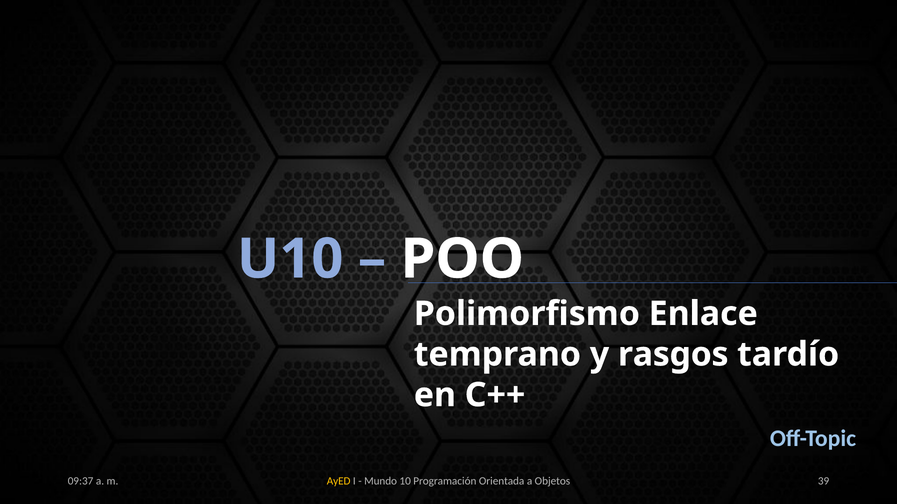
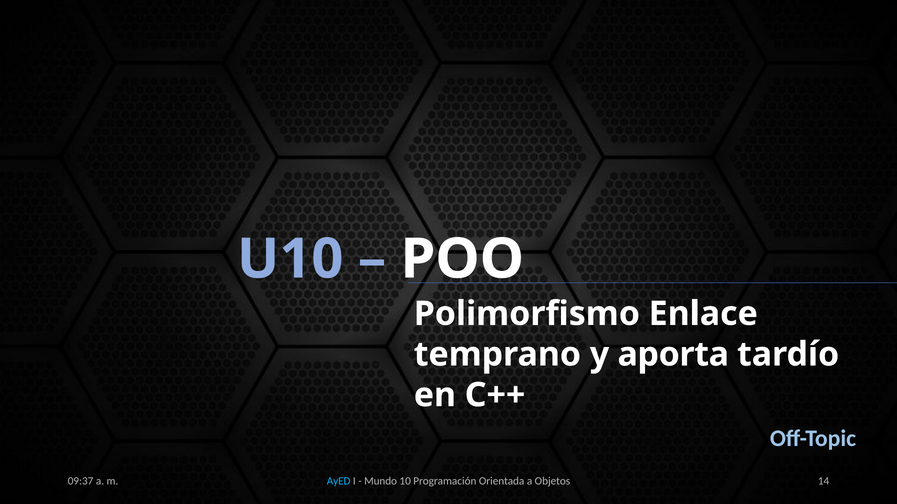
rasgos: rasgos -> aporta
AyED colour: yellow -> light blue
39: 39 -> 14
